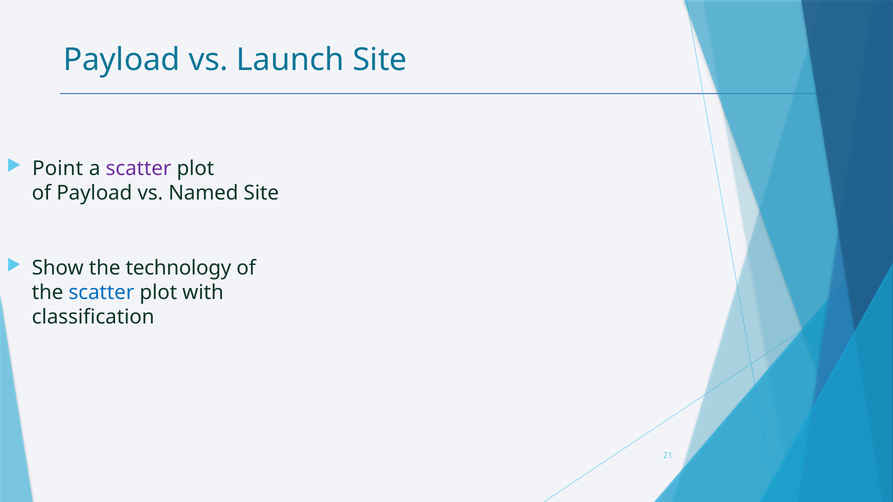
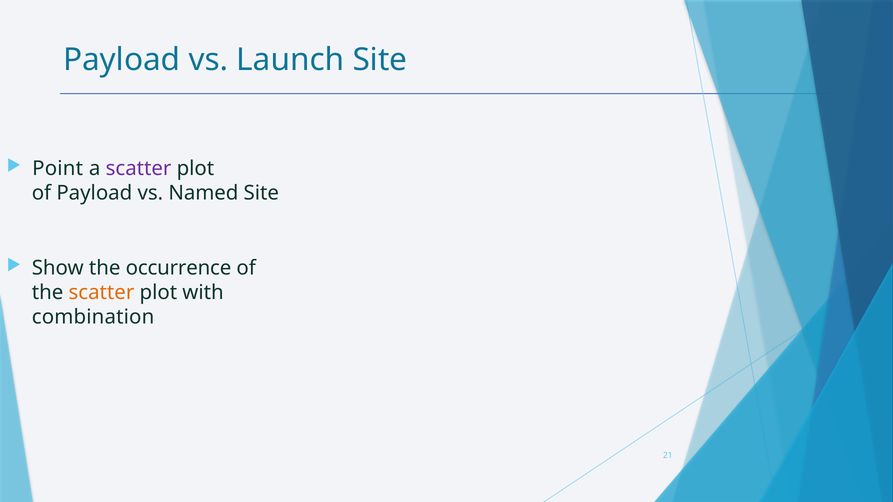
technology: technology -> occurrence
scatter at (101, 293) colour: blue -> orange
classification: classification -> combination
